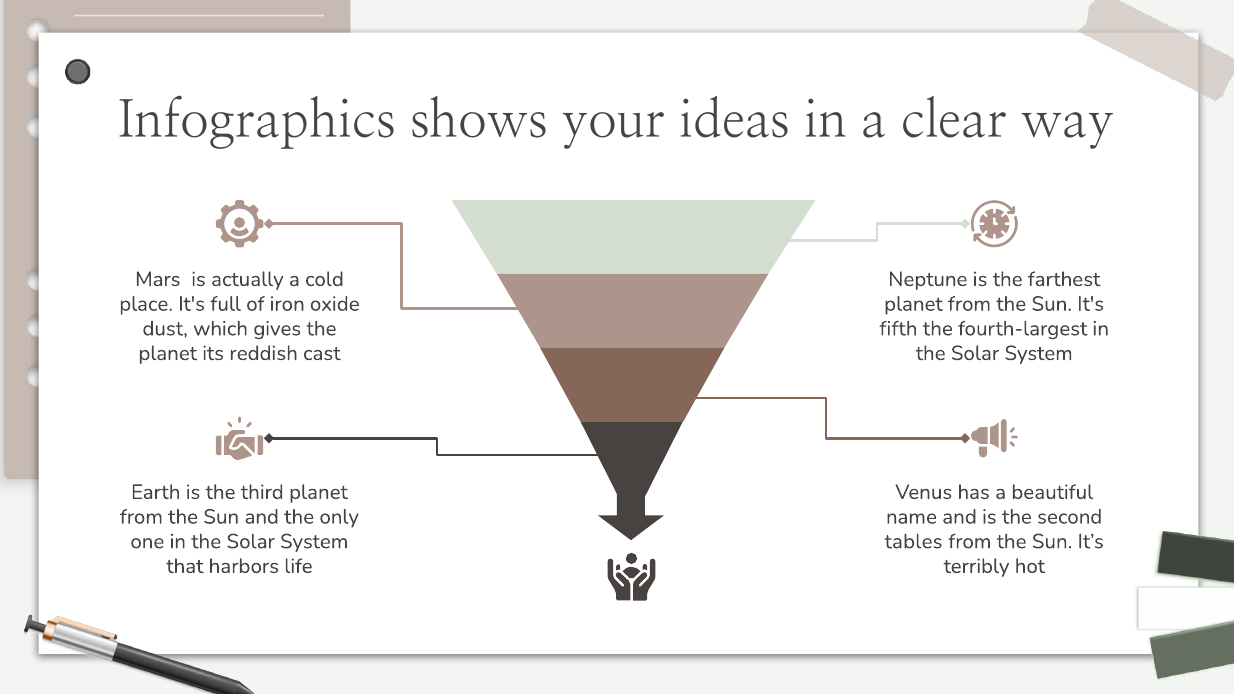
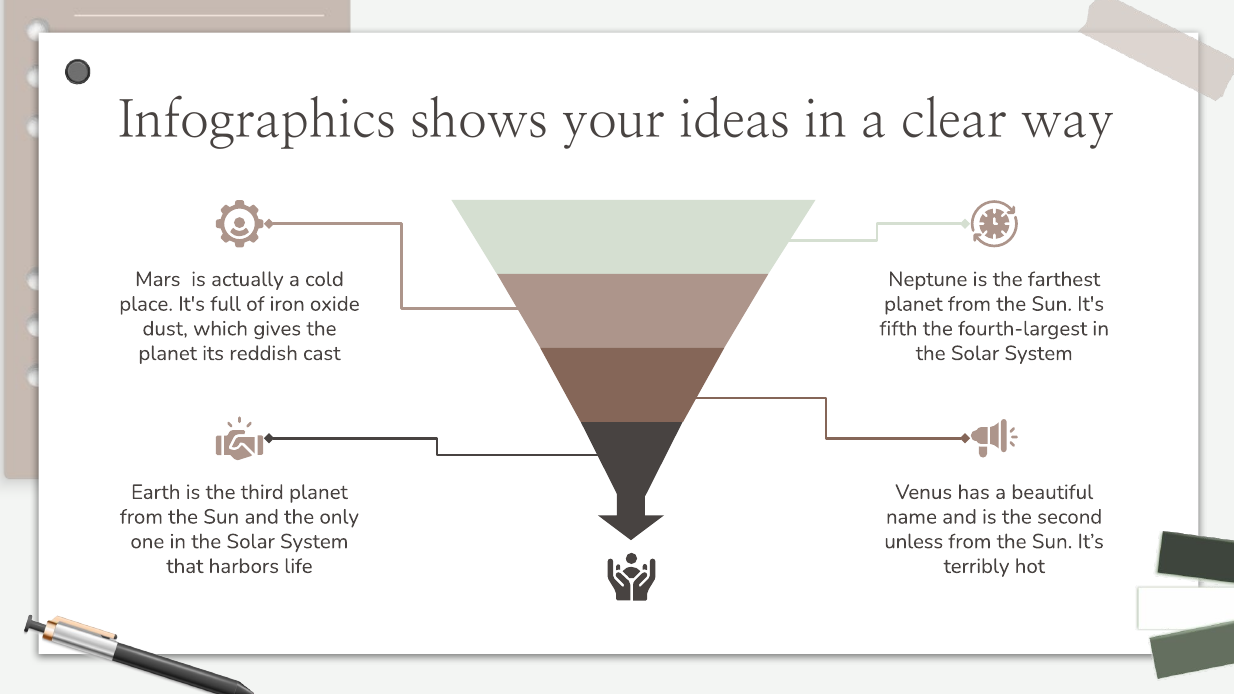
tables: tables -> unless
